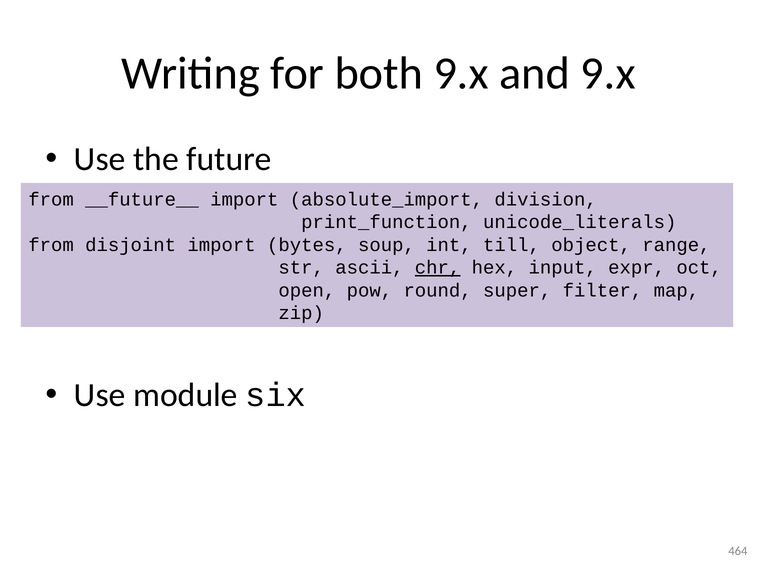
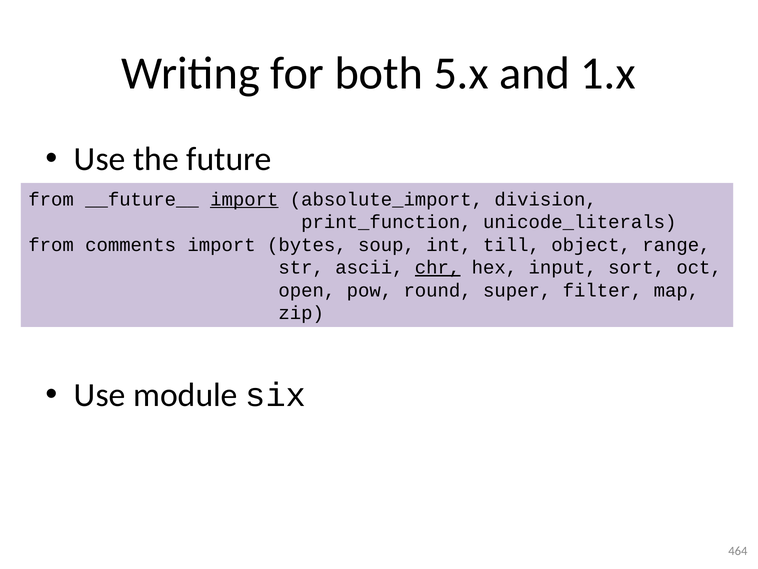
both 9.x: 9.x -> 5.x
and 9.x: 9.x -> 1.x
import at (244, 199) underline: none -> present
disjoint: disjoint -> comments
expr: expr -> sort
